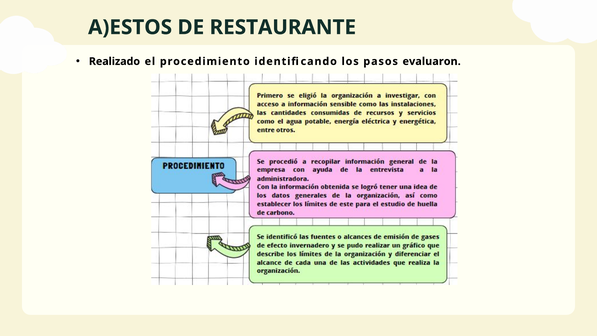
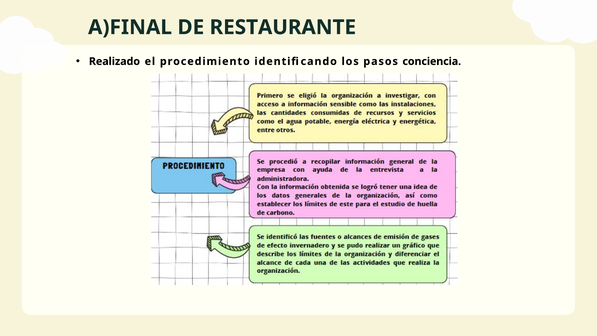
A)ESTOS: A)ESTOS -> A)FINAL
evaluaron: evaluaron -> conciencia
